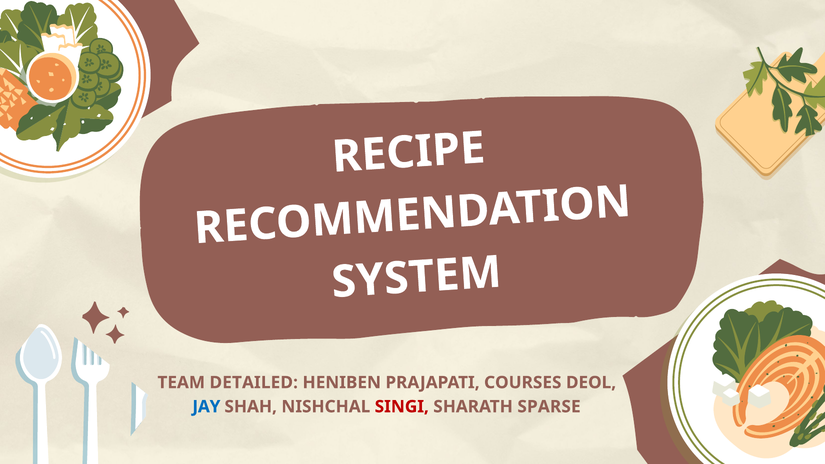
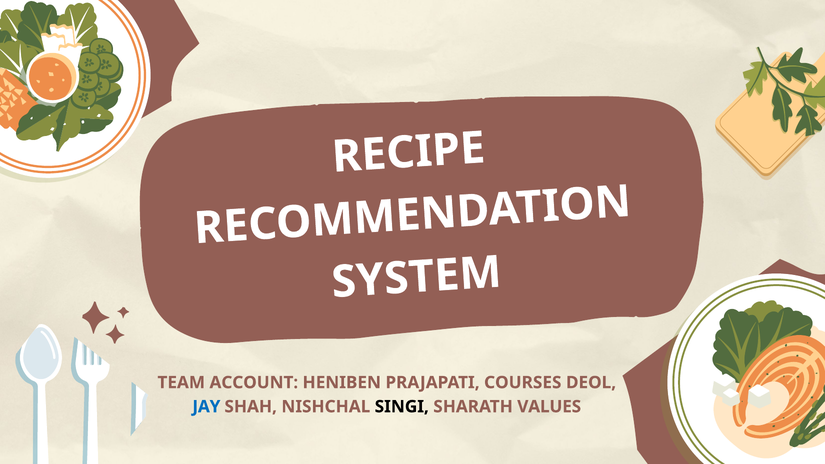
DETAILED: DETAILED -> ACCOUNT
SINGI colour: red -> black
SPARSE: SPARSE -> VALUES
